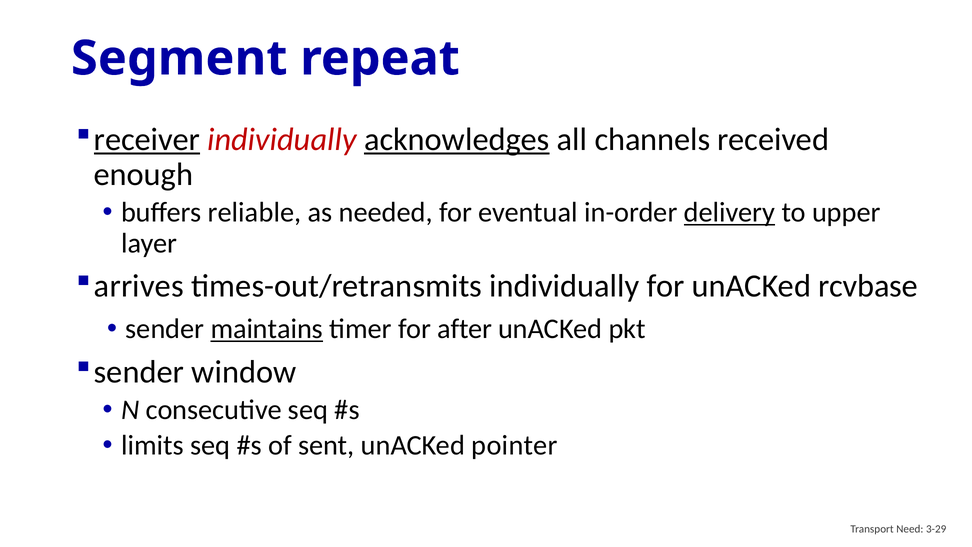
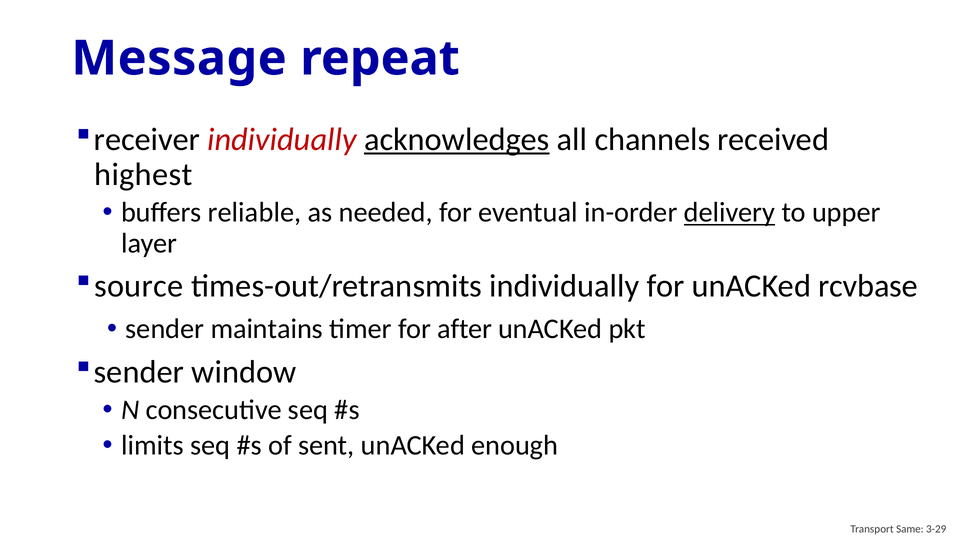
Segment: Segment -> Message
receiver underline: present -> none
enough: enough -> highest
arrives: arrives -> source
maintains underline: present -> none
pointer: pointer -> enough
Need: Need -> Same
